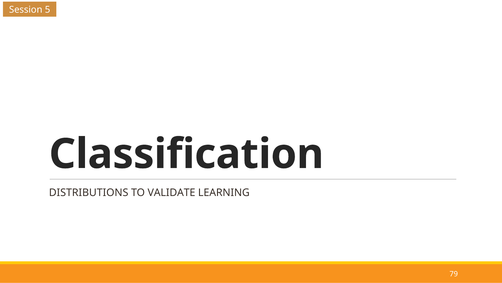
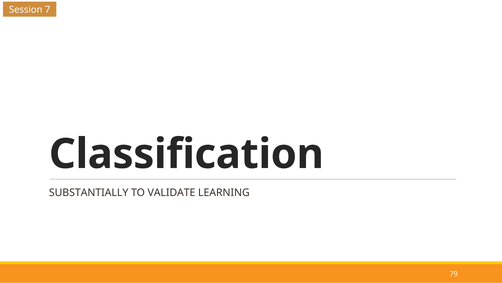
5: 5 -> 7
DISTRIBUTIONS: DISTRIBUTIONS -> SUBSTANTIALLY
